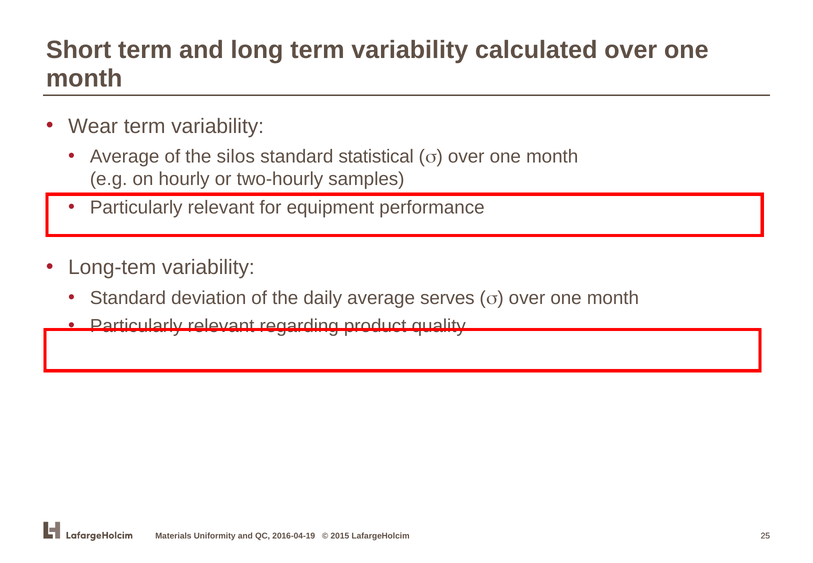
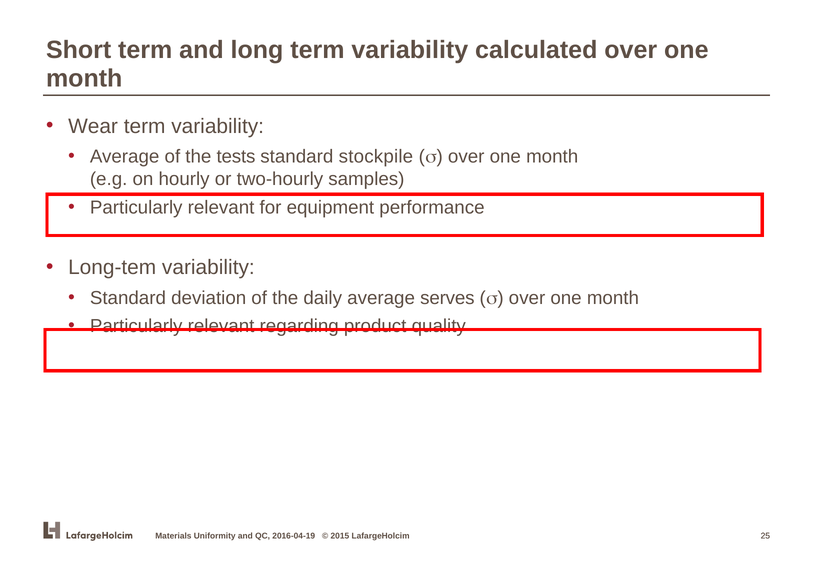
silos: silos -> tests
statistical: statistical -> stockpile
